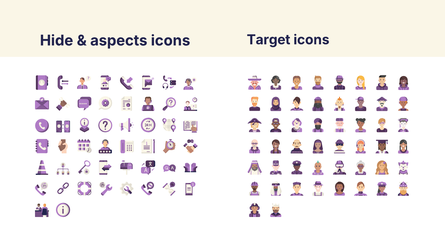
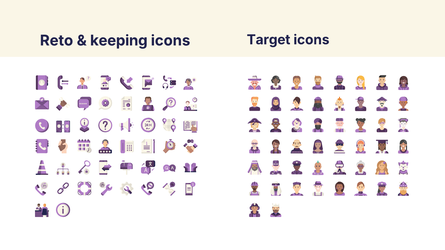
Hide: Hide -> Reto
aspects: aspects -> keeping
